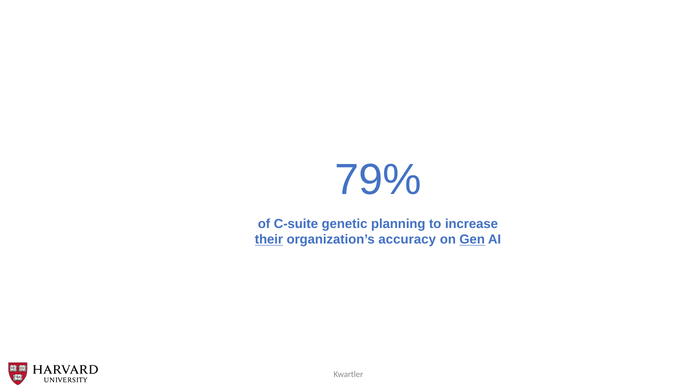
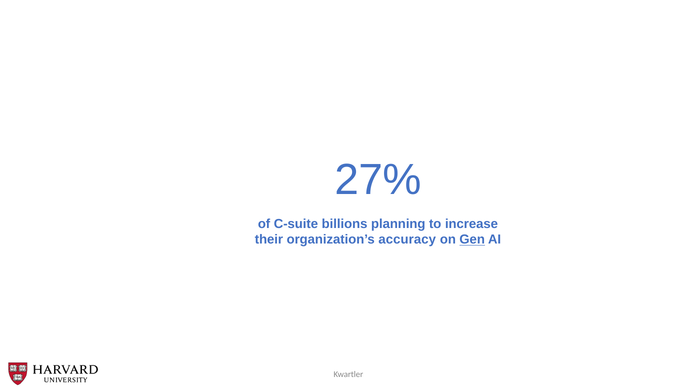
79%: 79% -> 27%
genetic: genetic -> billions
their underline: present -> none
